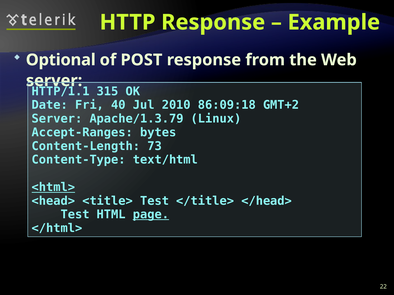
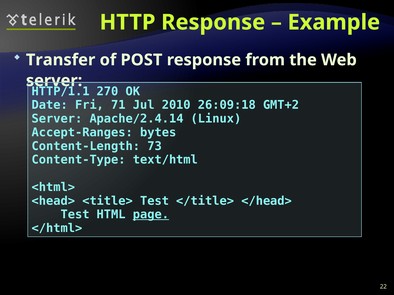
Optional: Optional -> Transfer
315: 315 -> 270
40: 40 -> 71
86:09:18: 86:09:18 -> 26:09:18
Apache/1.3.79: Apache/1.3.79 -> Apache/2.4.14
<html> underline: present -> none
